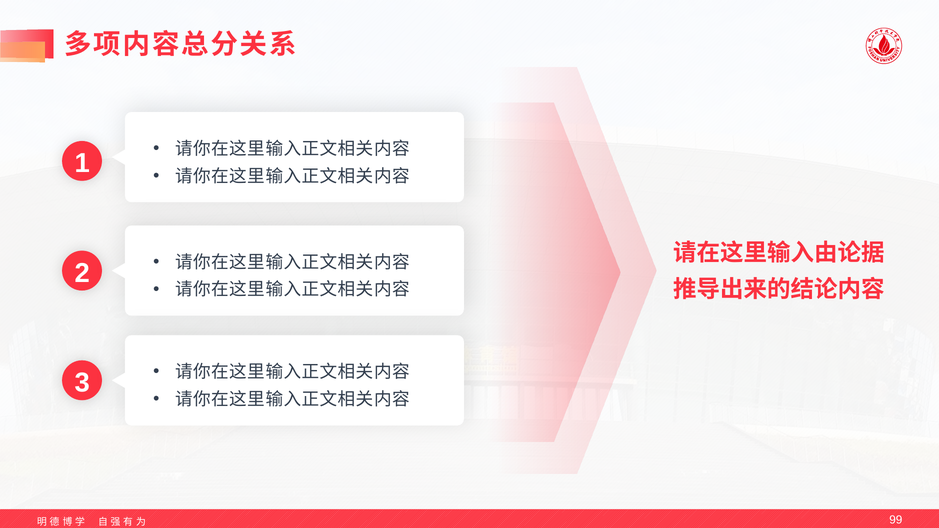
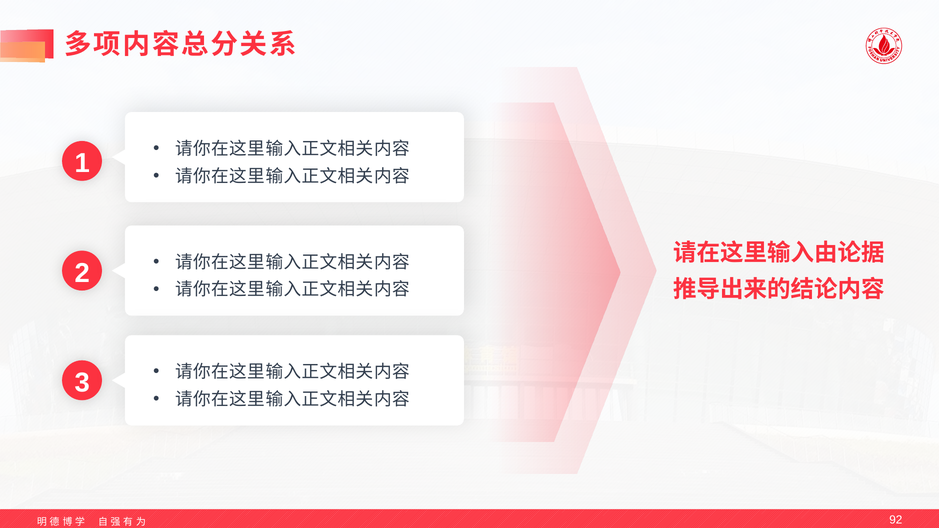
99: 99 -> 92
